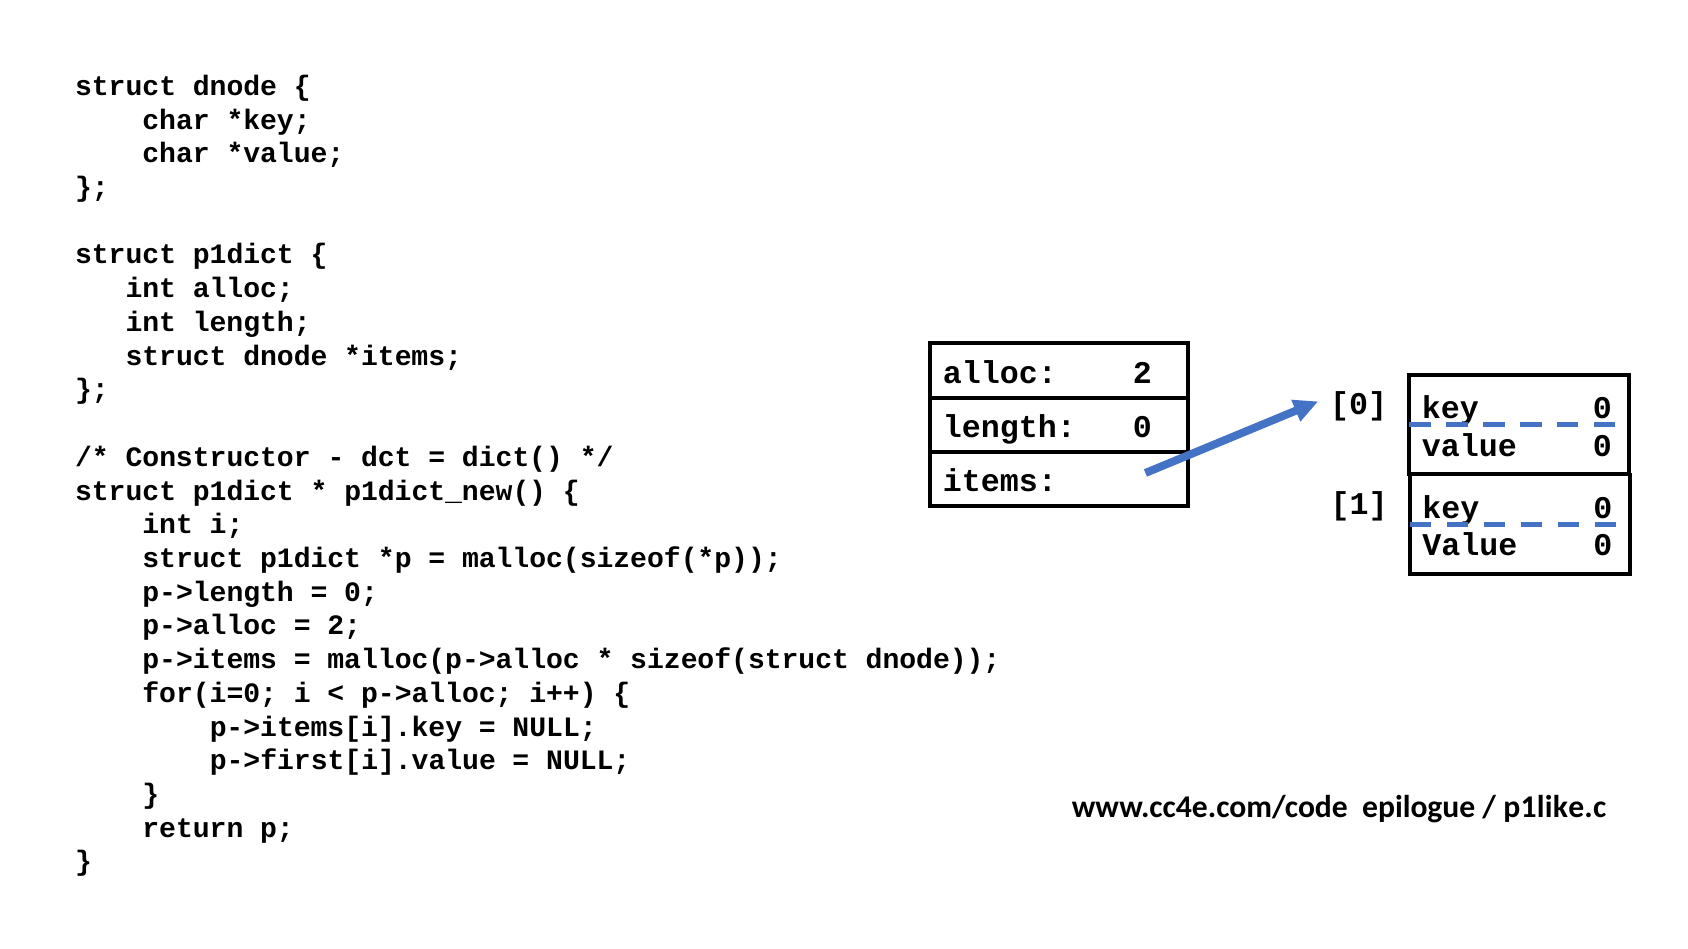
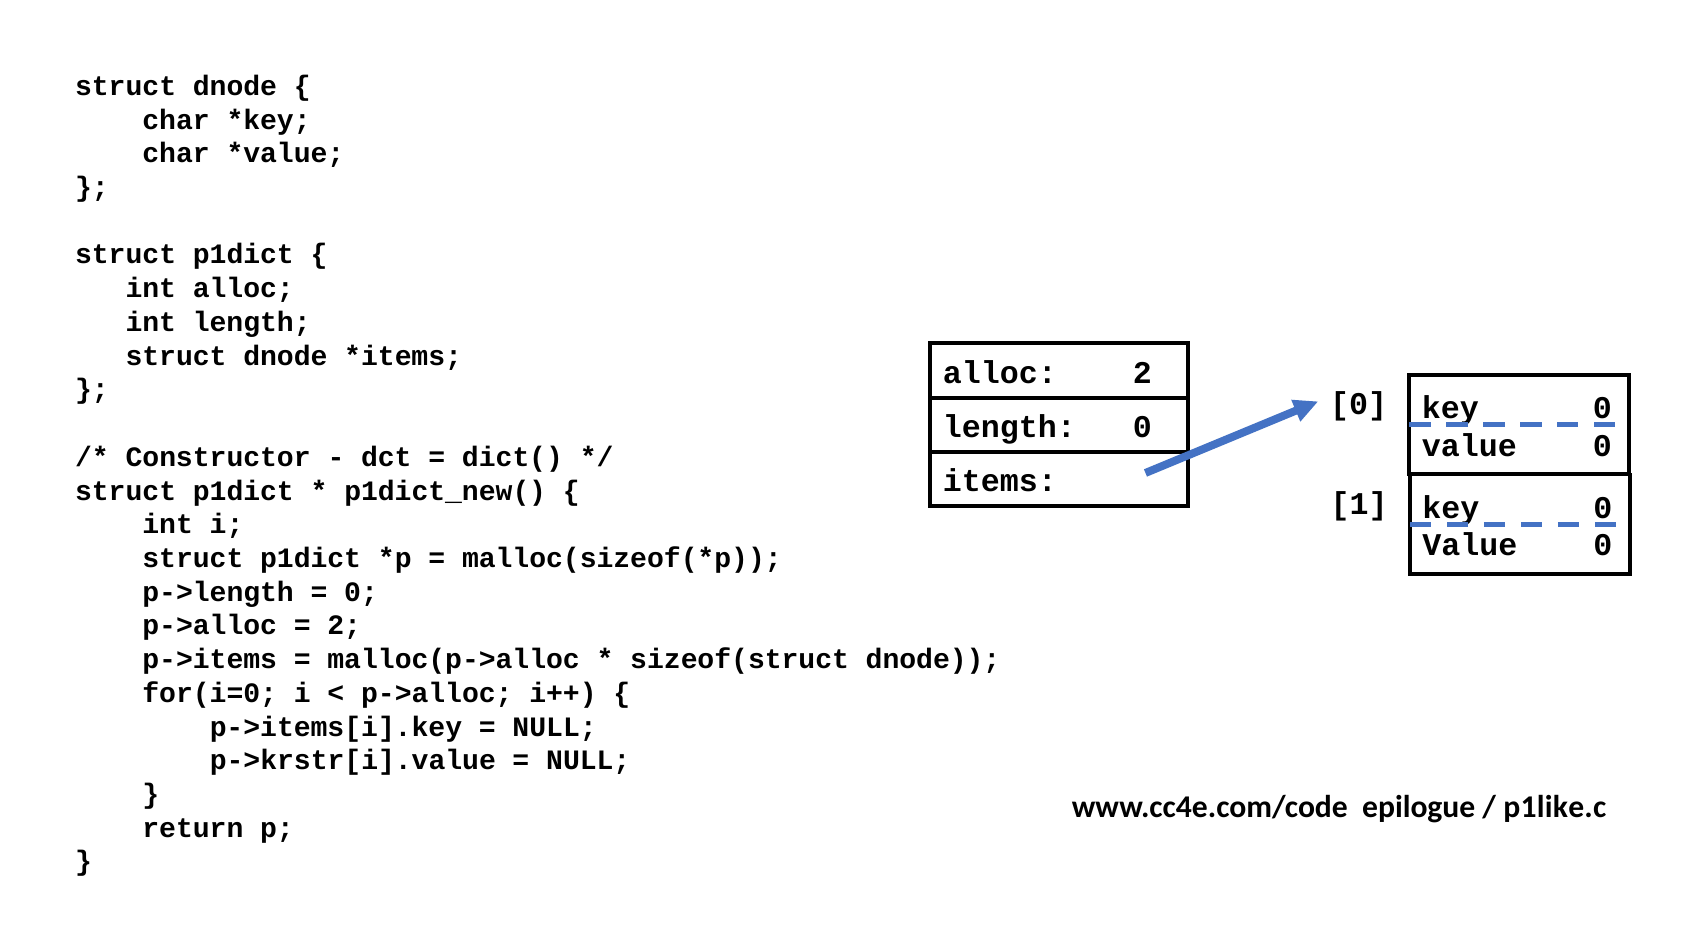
p->first[i].value: p->first[i].value -> p->krstr[i].value
